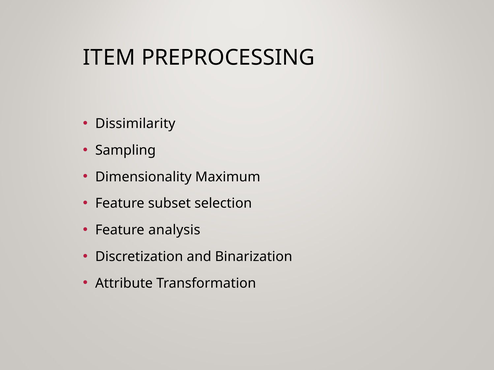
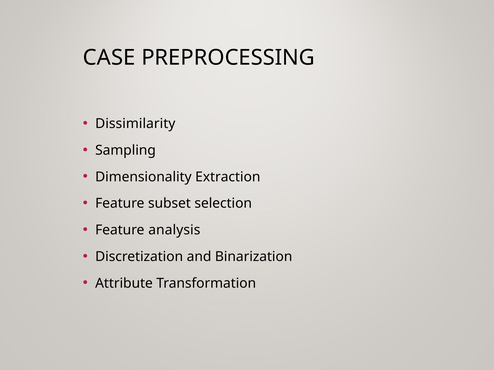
ITEM: ITEM -> CASE
Maximum: Maximum -> Extraction
